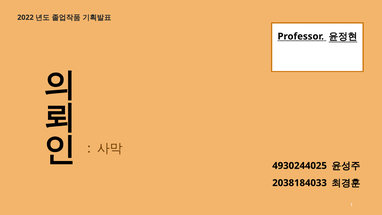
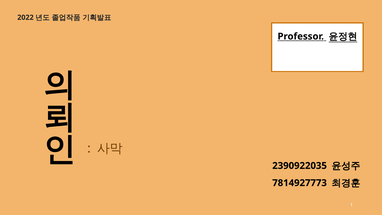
4930244025: 4930244025 -> 2390922035
2038184033: 2038184033 -> 7814927773
